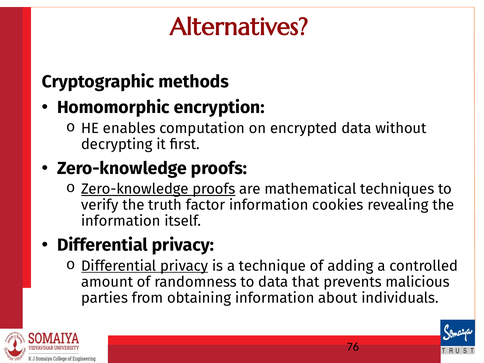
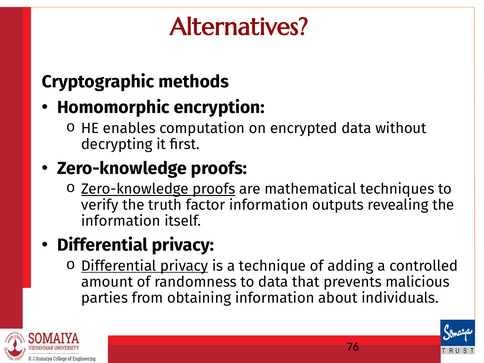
cookies: cookies -> outputs
